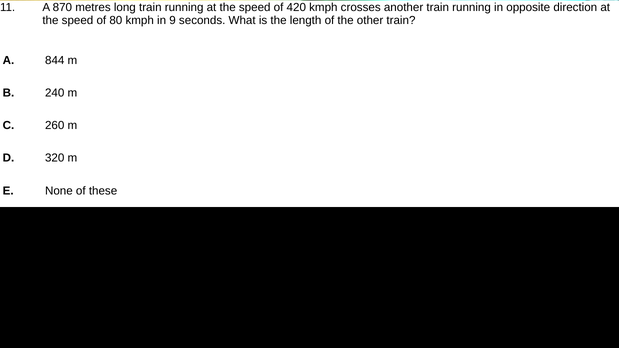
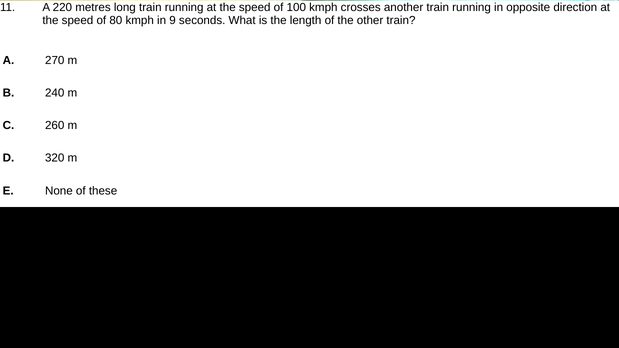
870: 870 -> 220
420: 420 -> 100
844: 844 -> 270
